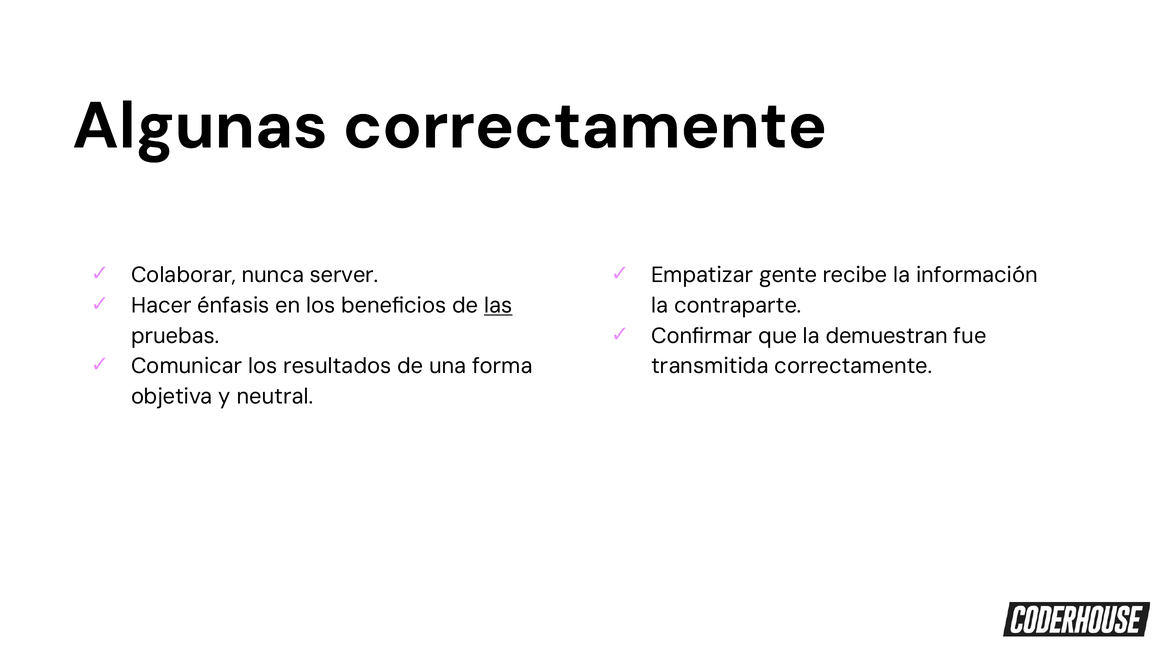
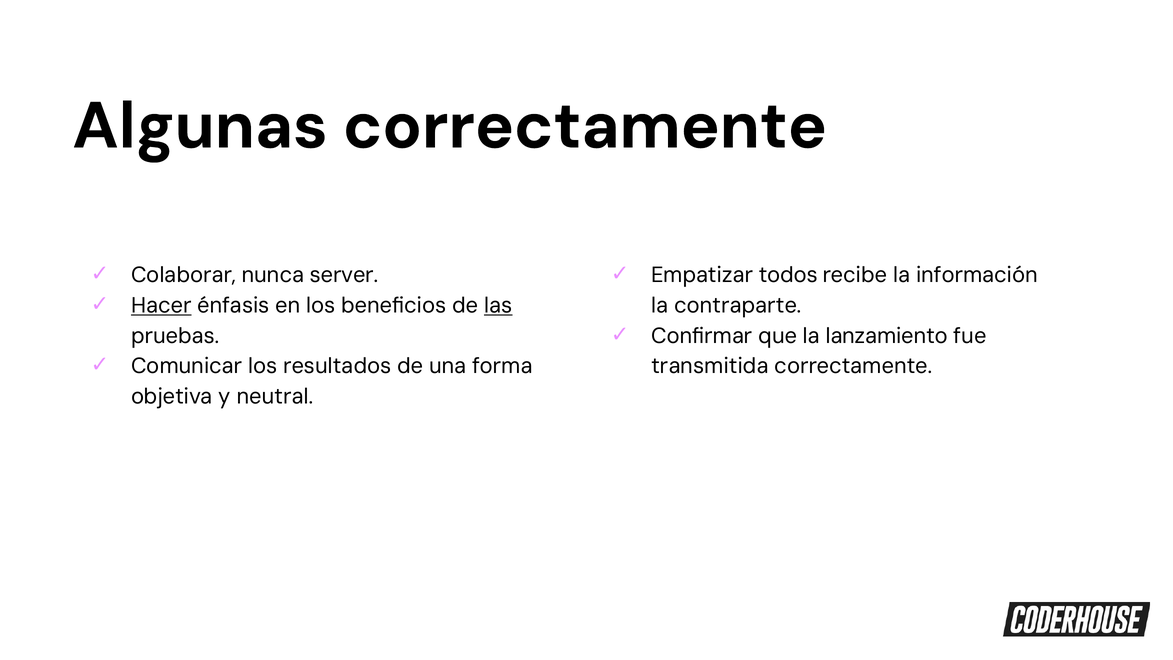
gente: gente -> todos
Hacer underline: none -> present
demuestran: demuestran -> lanzamiento
